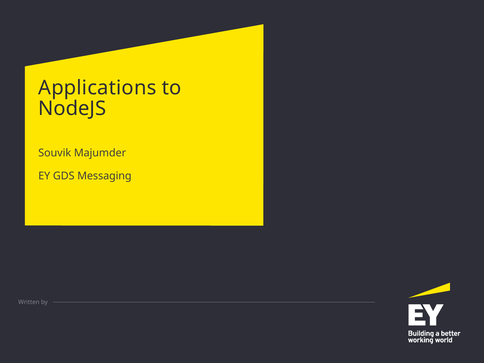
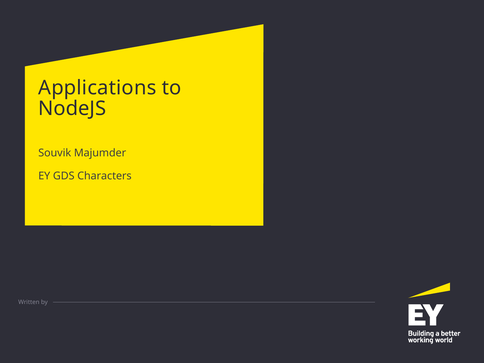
Messaging: Messaging -> Characters
